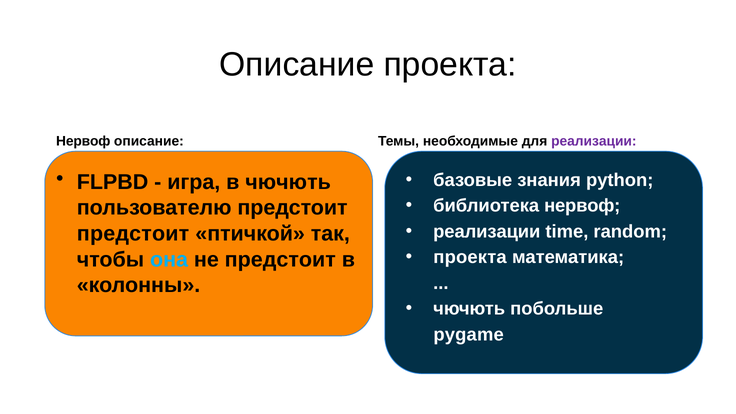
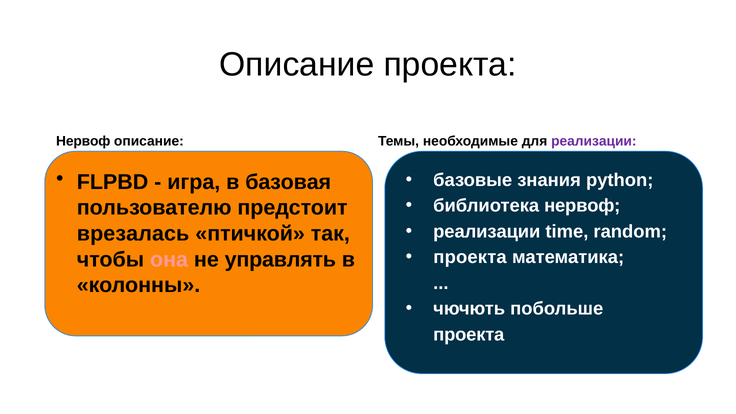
в чючють: чючють -> базовая
предстоит at (133, 234): предстоит -> врезалась
она colour: light blue -> pink
не предстоит: предстоит -> управлять
pygame at (469, 335): pygame -> проекта
